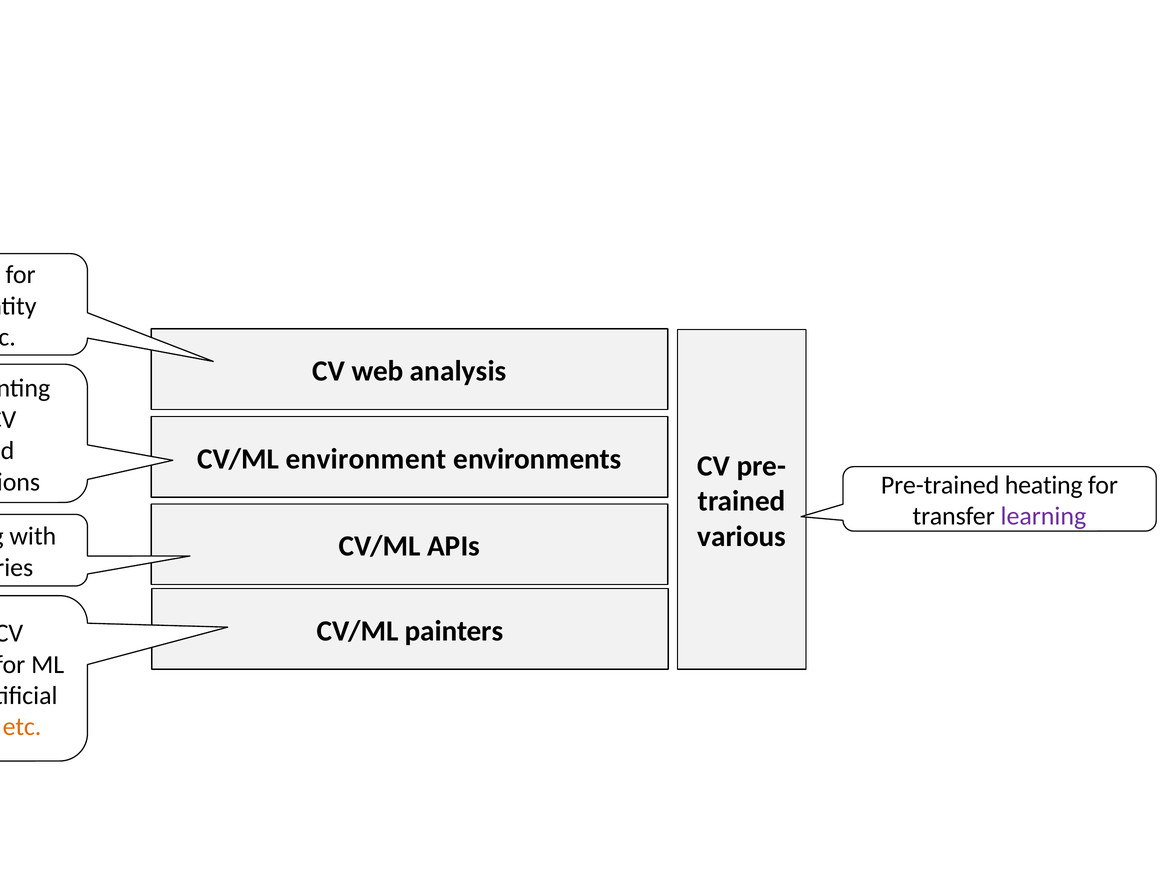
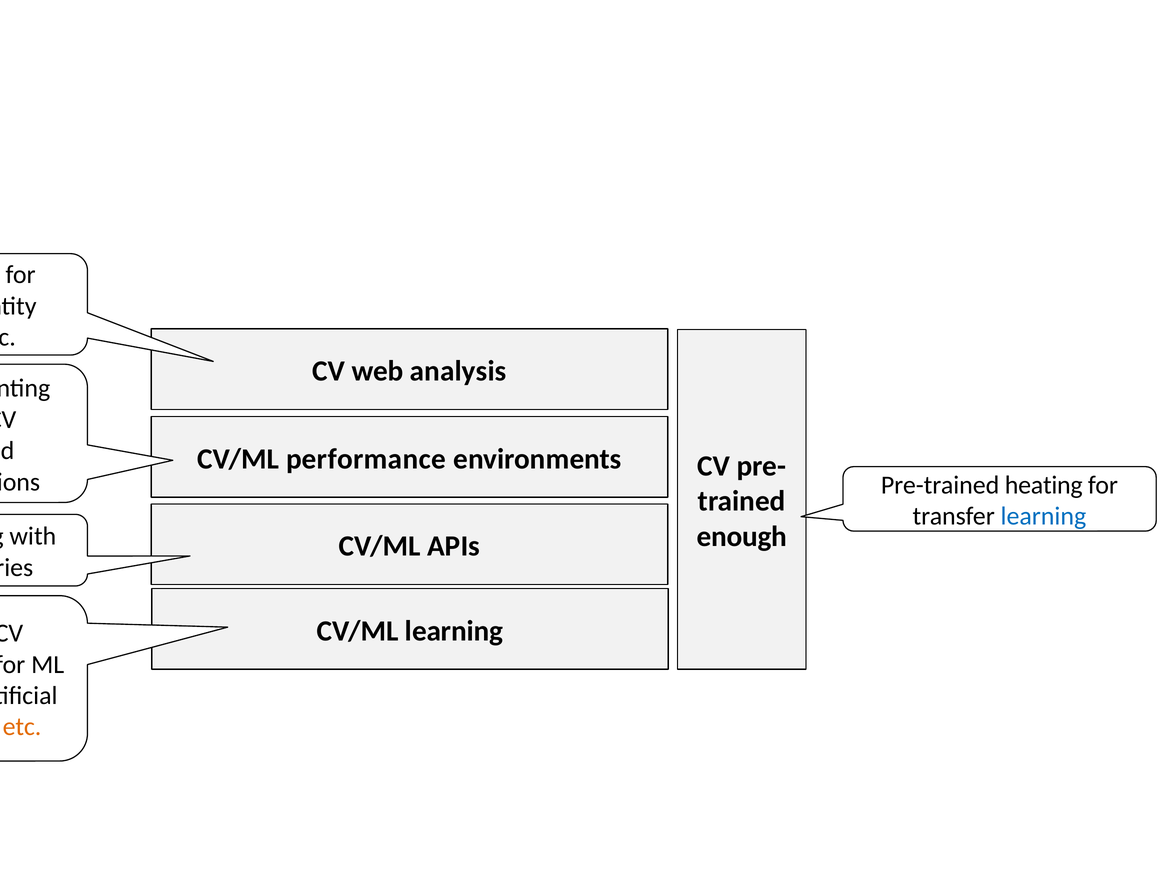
environment: environment -> performance
learning at (1043, 516) colour: purple -> blue
various at (742, 536): various -> enough
CV/ML painters: painters -> learning
